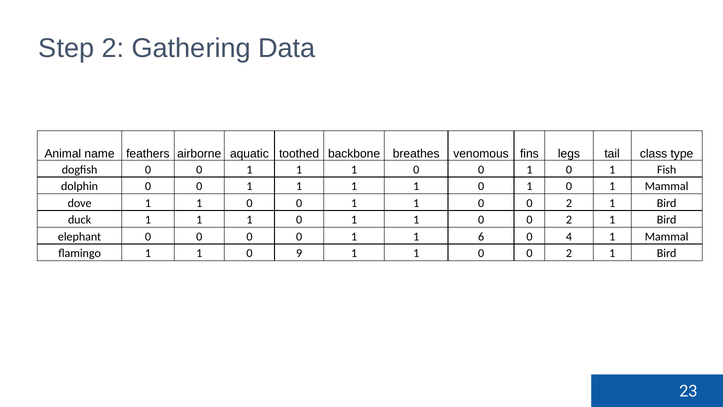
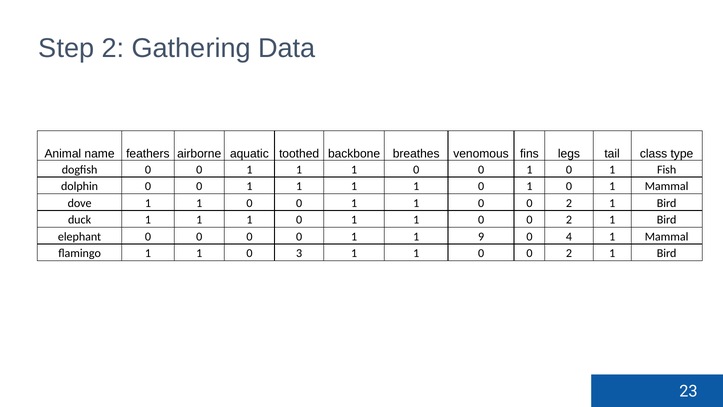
6: 6 -> 9
9: 9 -> 3
